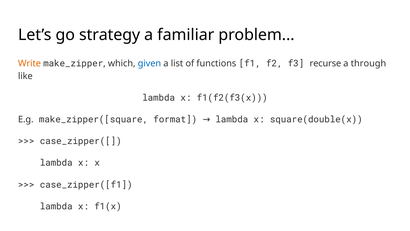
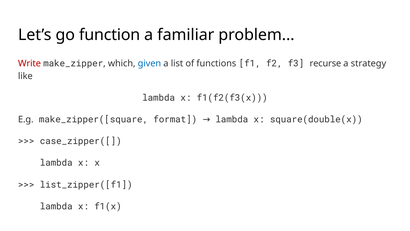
strategy: strategy -> function
Write colour: orange -> red
through: through -> strategy
case_zipper([f1: case_zipper([f1 -> list_zipper([f1
